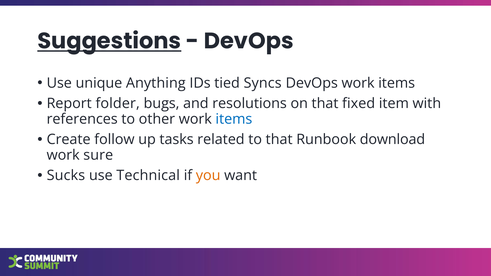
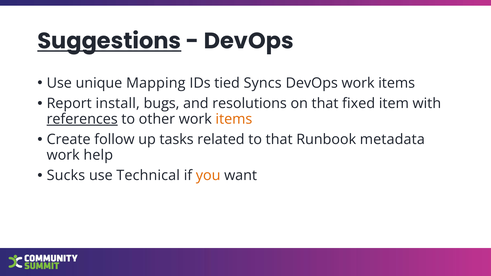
Anything: Anything -> Mapping
folder: folder -> install
references underline: none -> present
items at (234, 119) colour: blue -> orange
download: download -> metadata
sure: sure -> help
